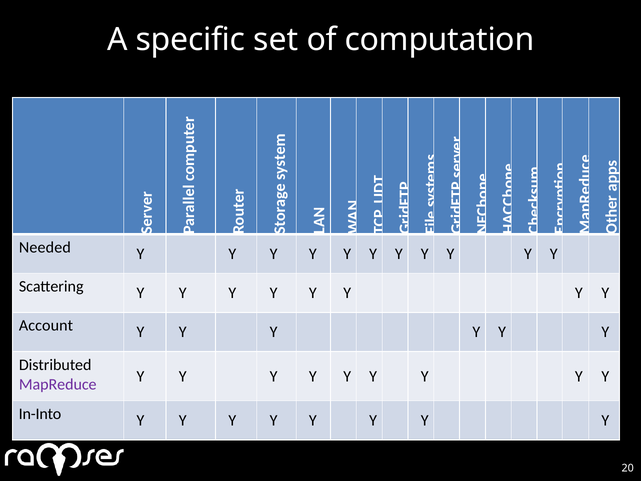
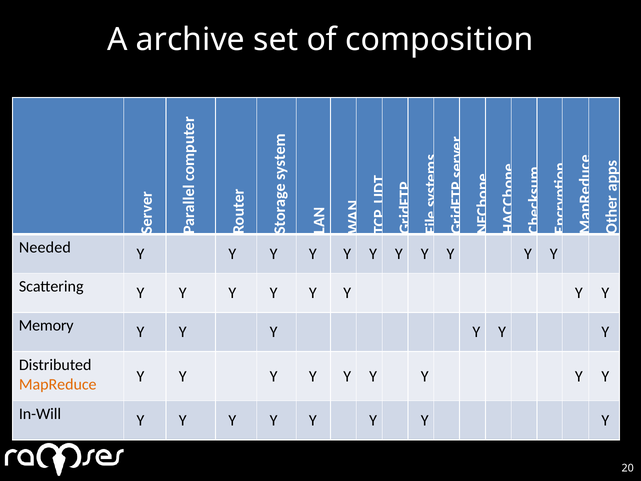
specific: specific -> archive
computation: computation -> composition
Account: Account -> Memory
MapReduce colour: purple -> orange
In-Into: In-Into -> In-Will
